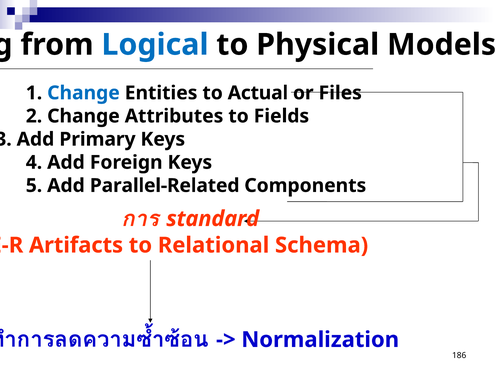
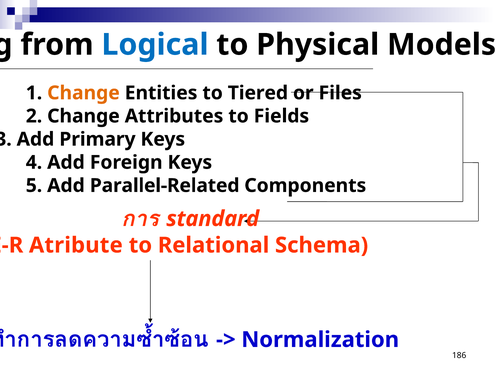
Change at (83, 93) colour: blue -> orange
Actual: Actual -> Tiered
Artifacts: Artifacts -> Atribute
